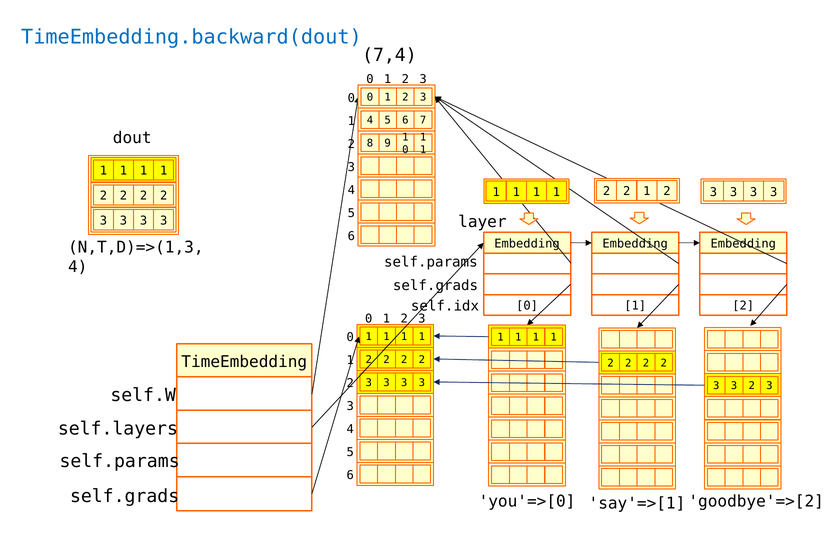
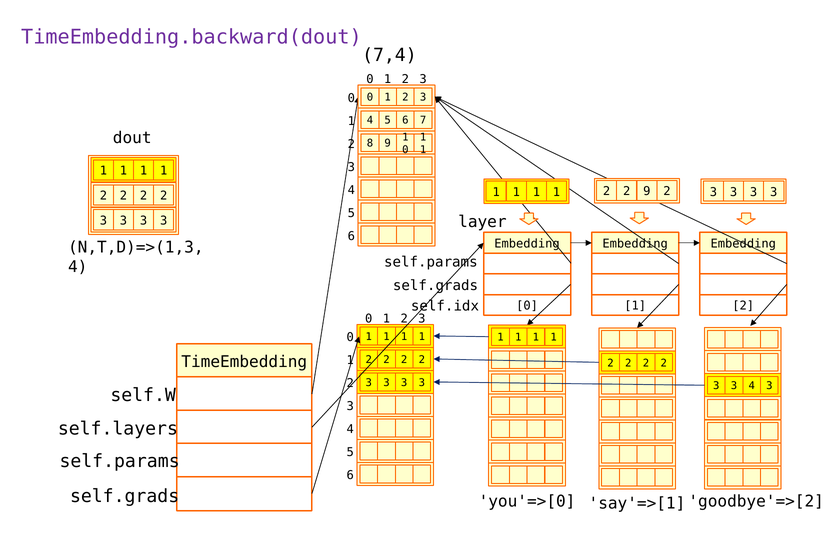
TimeEmbedding.backward(dout colour: blue -> purple
2 1: 1 -> 9
3 3 2: 2 -> 4
